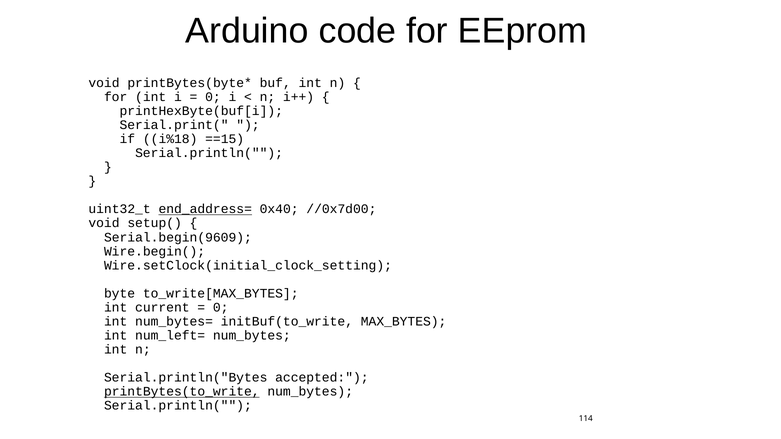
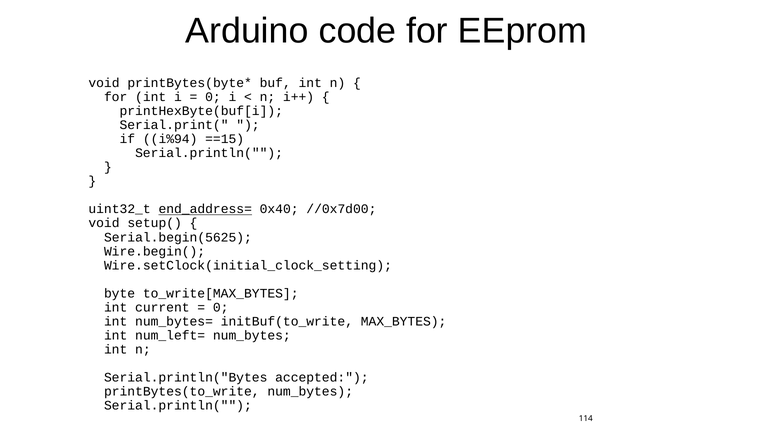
i%18: i%18 -> i%94
Serial.begin(9609: Serial.begin(9609 -> Serial.begin(5625
printBytes(to_write underline: present -> none
